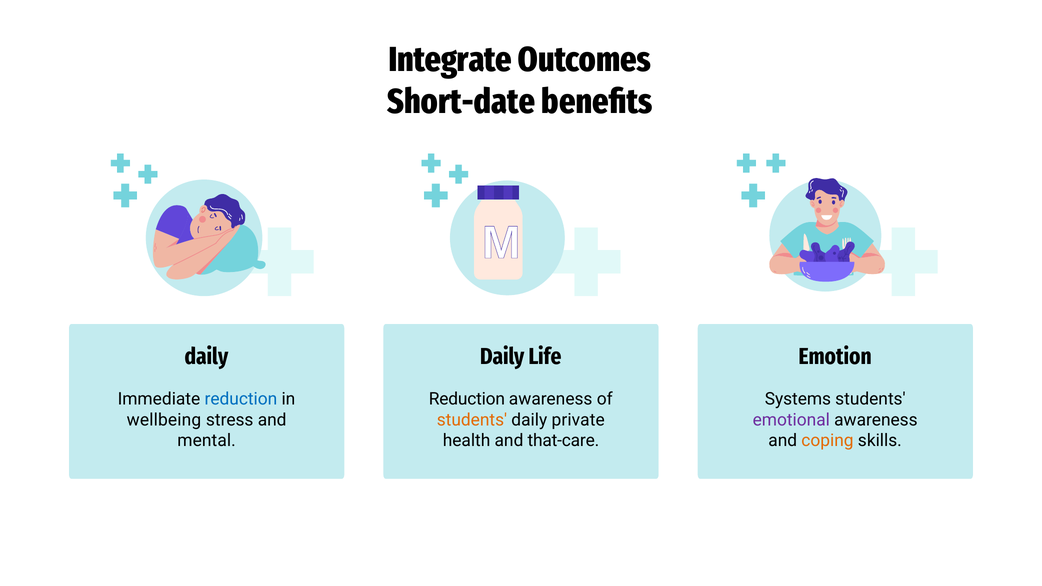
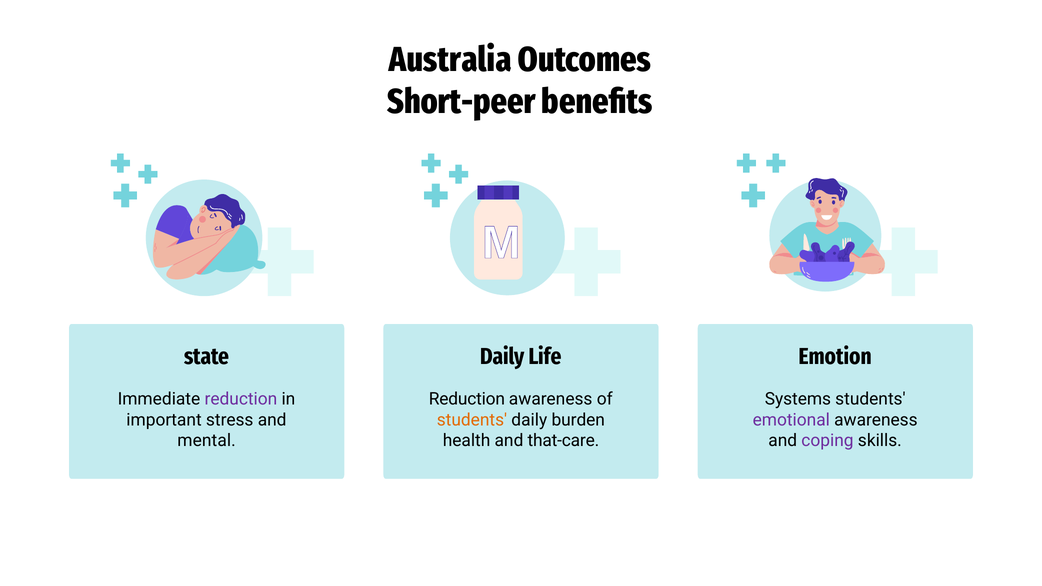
Integrate: Integrate -> Australia
Short-date: Short-date -> Short-peer
daily at (207, 356): daily -> state
reduction at (241, 399) colour: blue -> purple
wellbeing: wellbeing -> important
private: private -> burden
coping colour: orange -> purple
